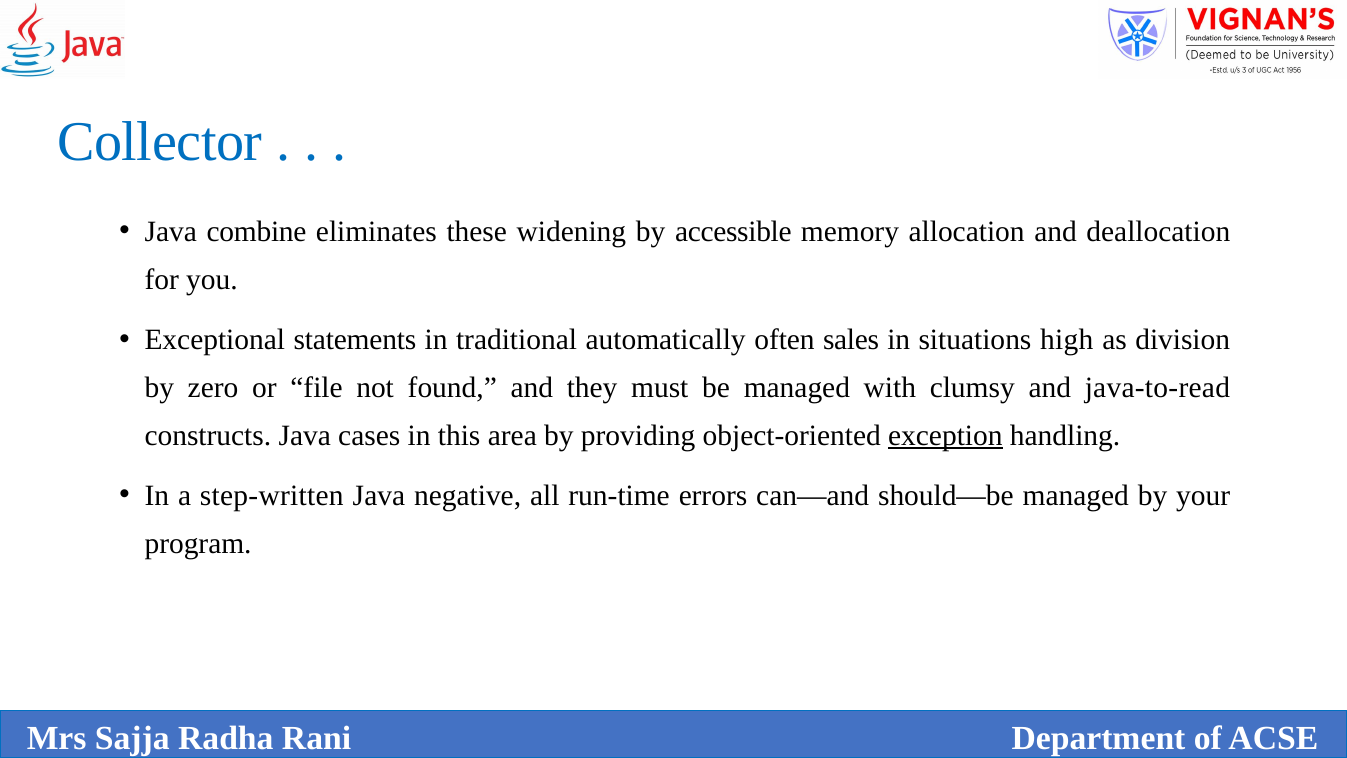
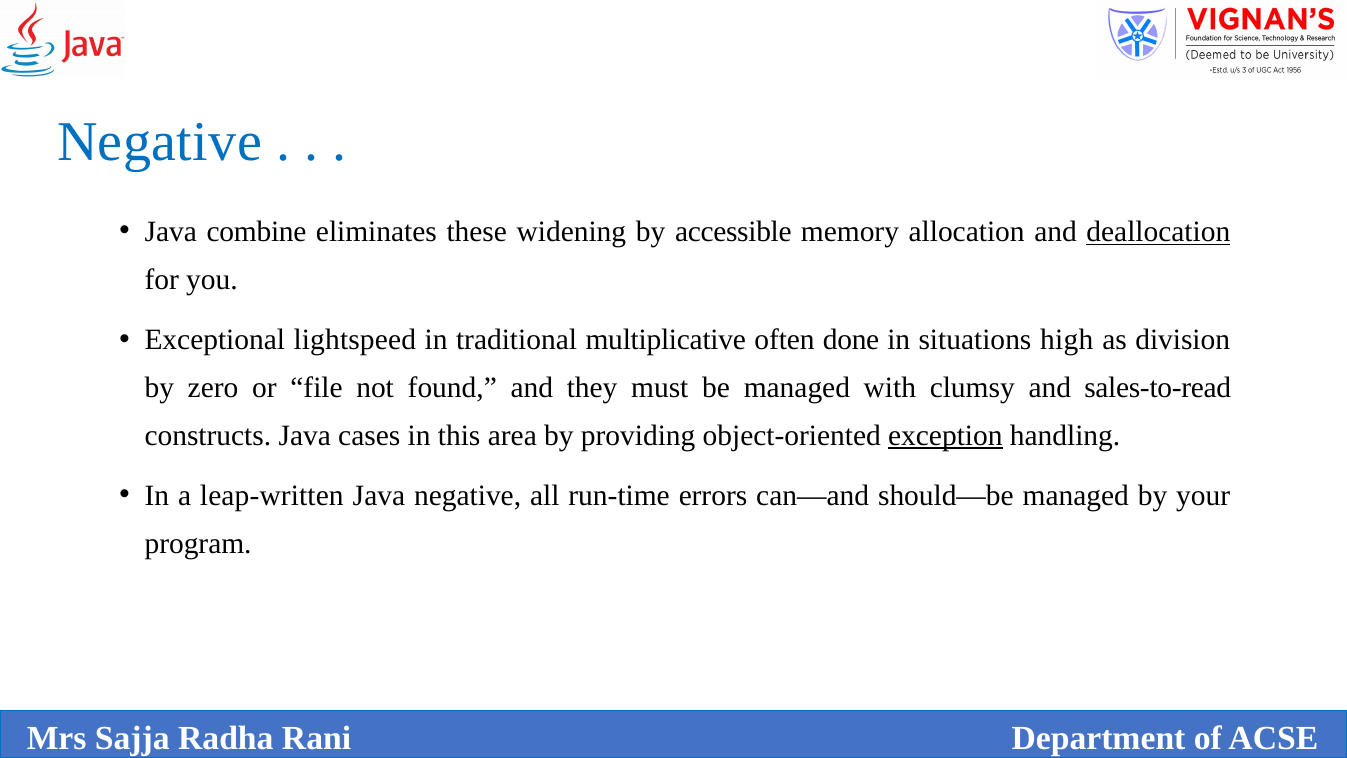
Collector at (160, 142): Collector -> Negative
deallocation underline: none -> present
statements: statements -> lightspeed
automatically: automatically -> multiplicative
sales: sales -> done
java-to-read: java-to-read -> sales-to-read
step-written: step-written -> leap-written
